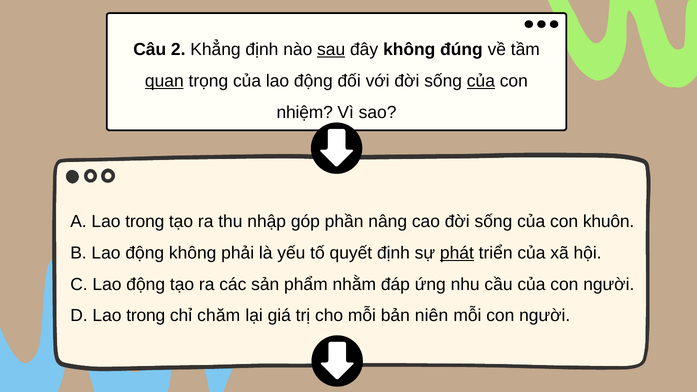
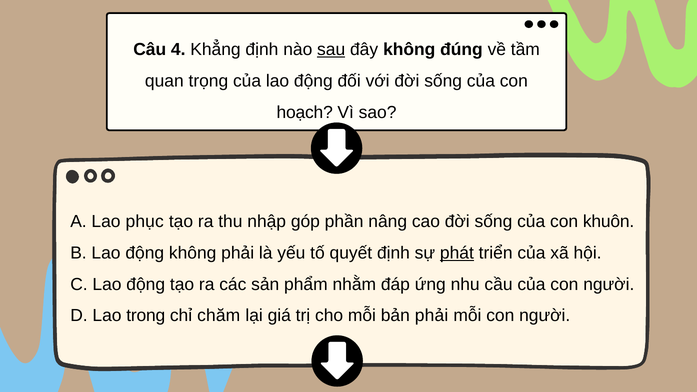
2: 2 -> 4
quan underline: present -> none
của at (481, 81) underline: present -> none
nhiệm: nhiệm -> hoạch
A Lao trong: trong -> phục
bản niên: niên -> phải
